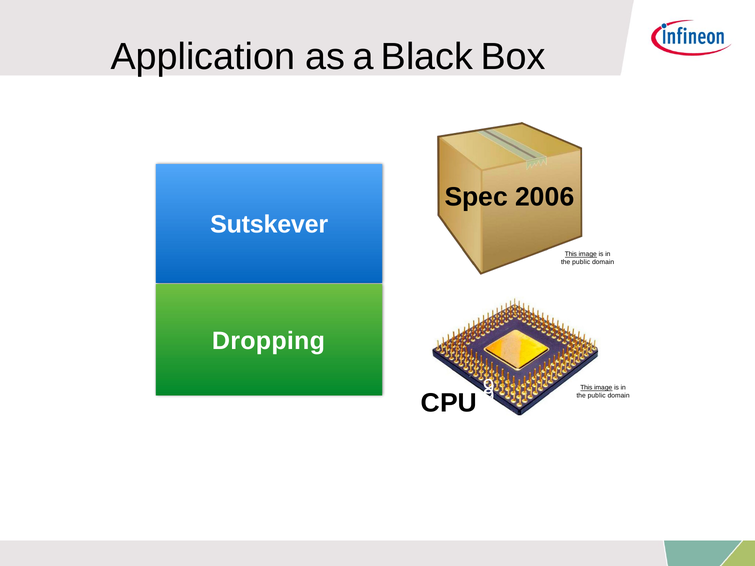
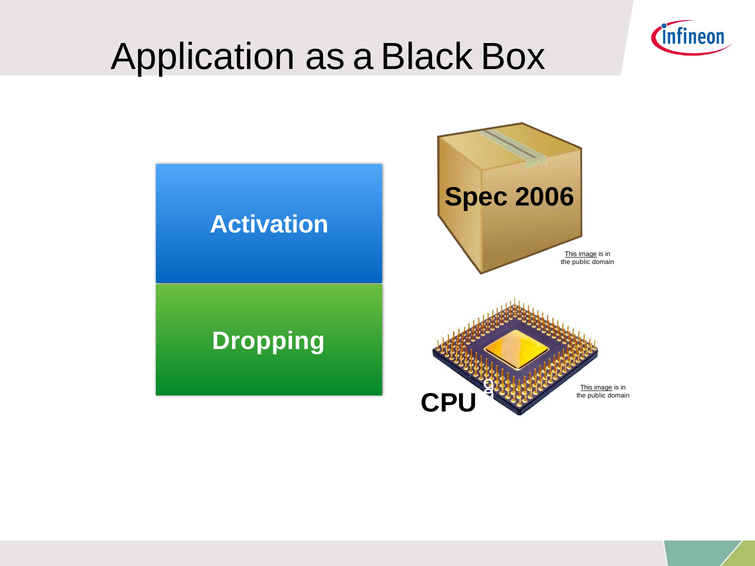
Sutskever: Sutskever -> Activation
